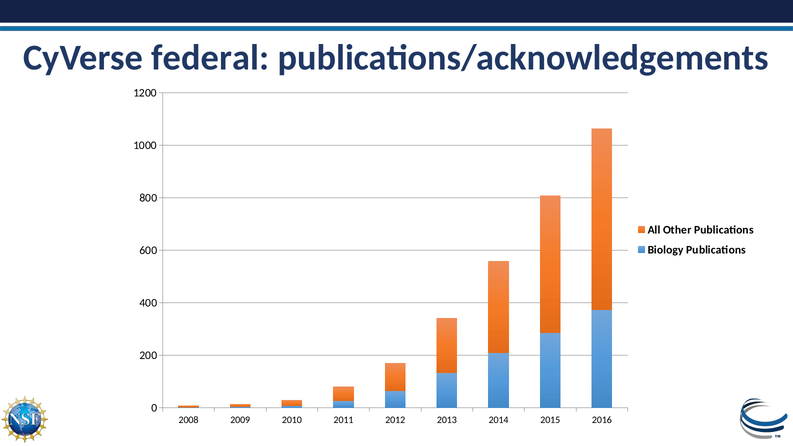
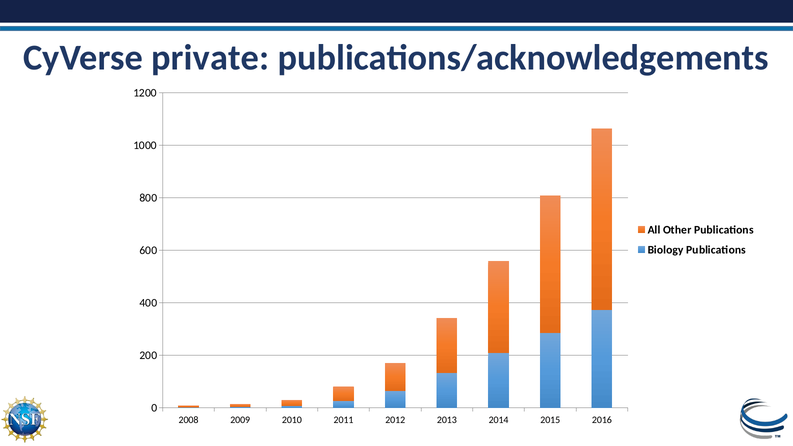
federal: federal -> private
